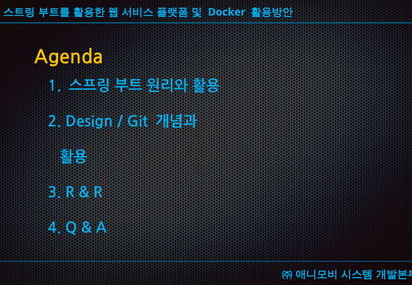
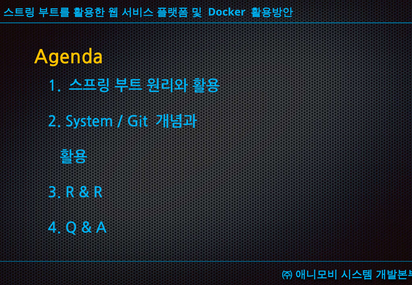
Design: Design -> System
